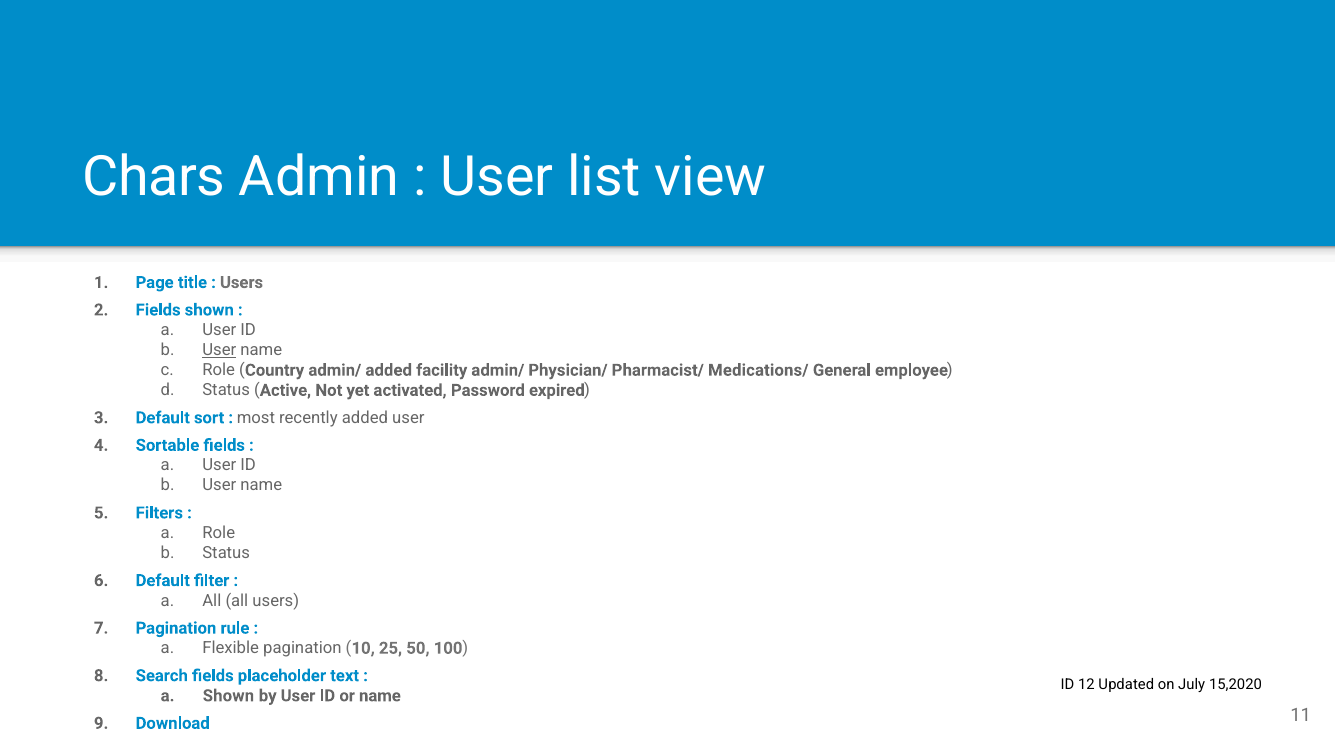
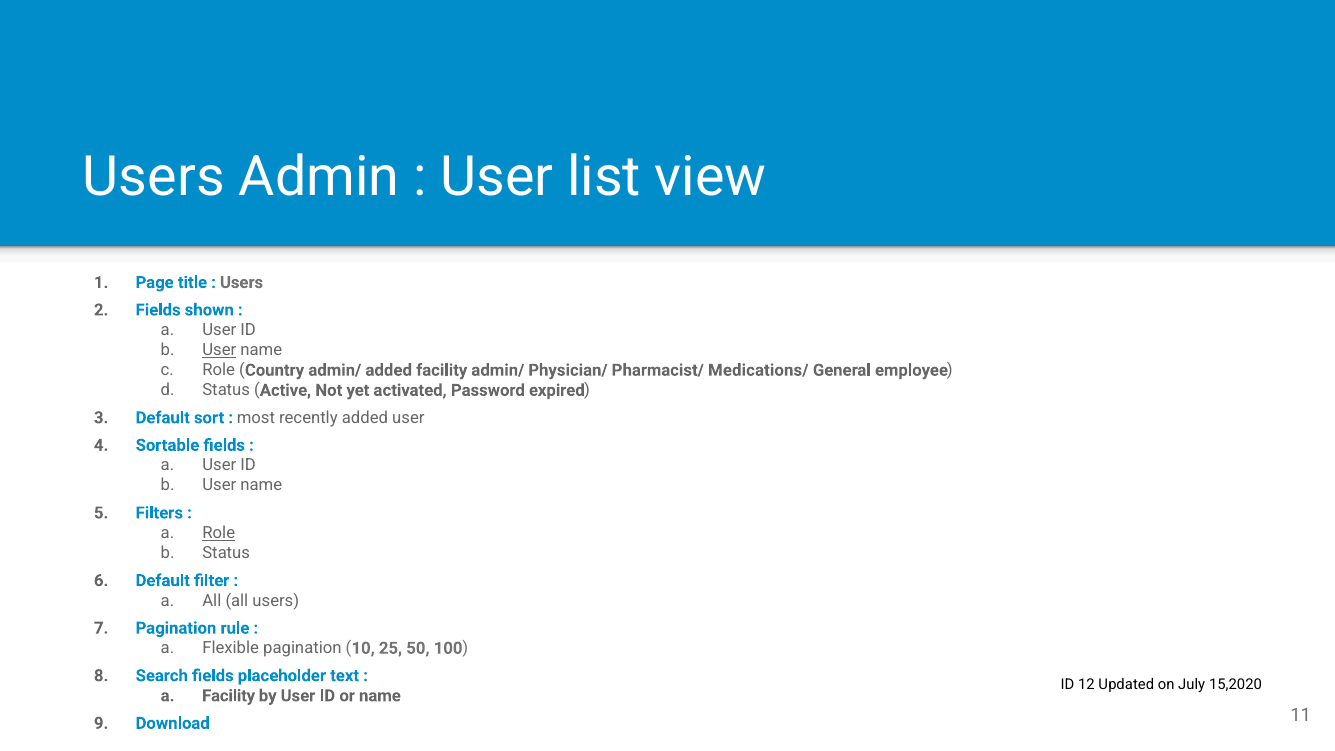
Chars at (154, 177): Chars -> Users
Role at (219, 533) underline: none -> present
Shown at (228, 696): Shown -> Facility
